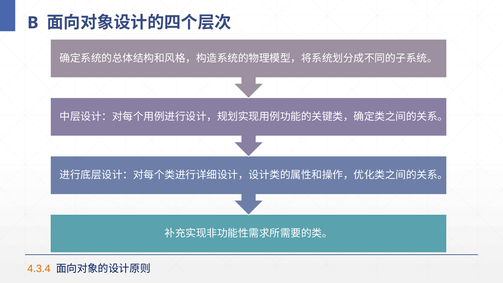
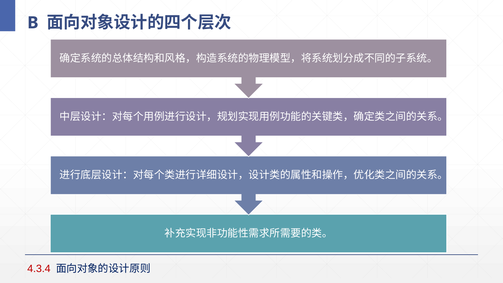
4.3.4 colour: orange -> red
